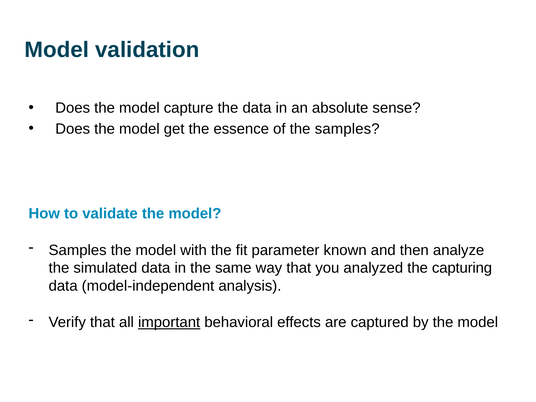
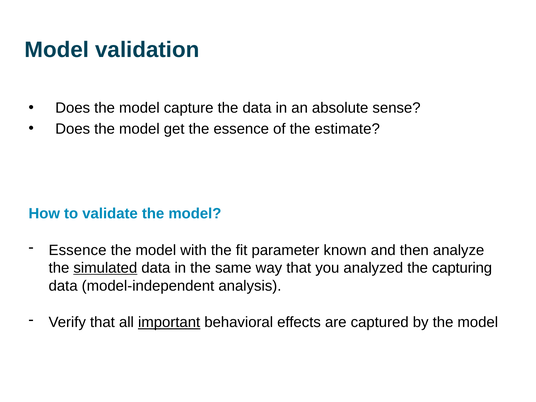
the samples: samples -> estimate
Samples at (78, 250): Samples -> Essence
simulated underline: none -> present
